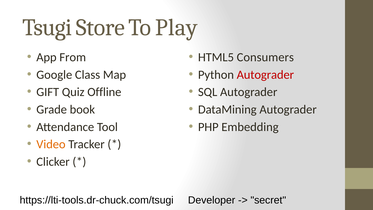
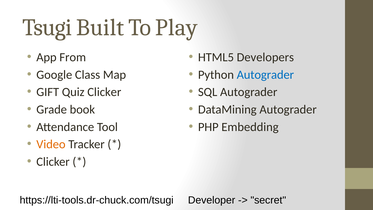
Store: Store -> Built
Consumers: Consumers -> Developers
Autograder at (265, 75) colour: red -> blue
Quiz Offline: Offline -> Clicker
